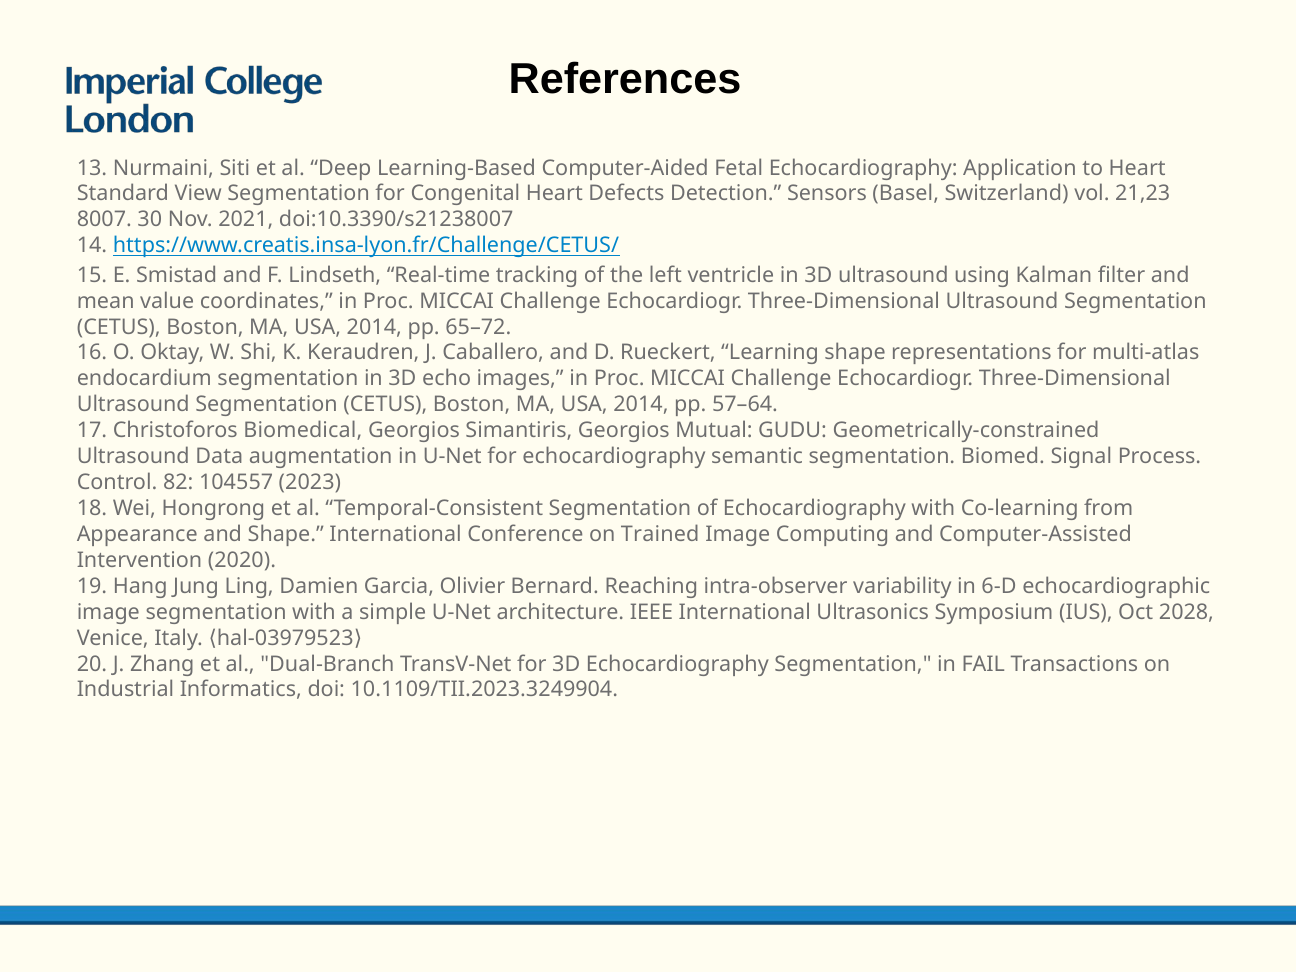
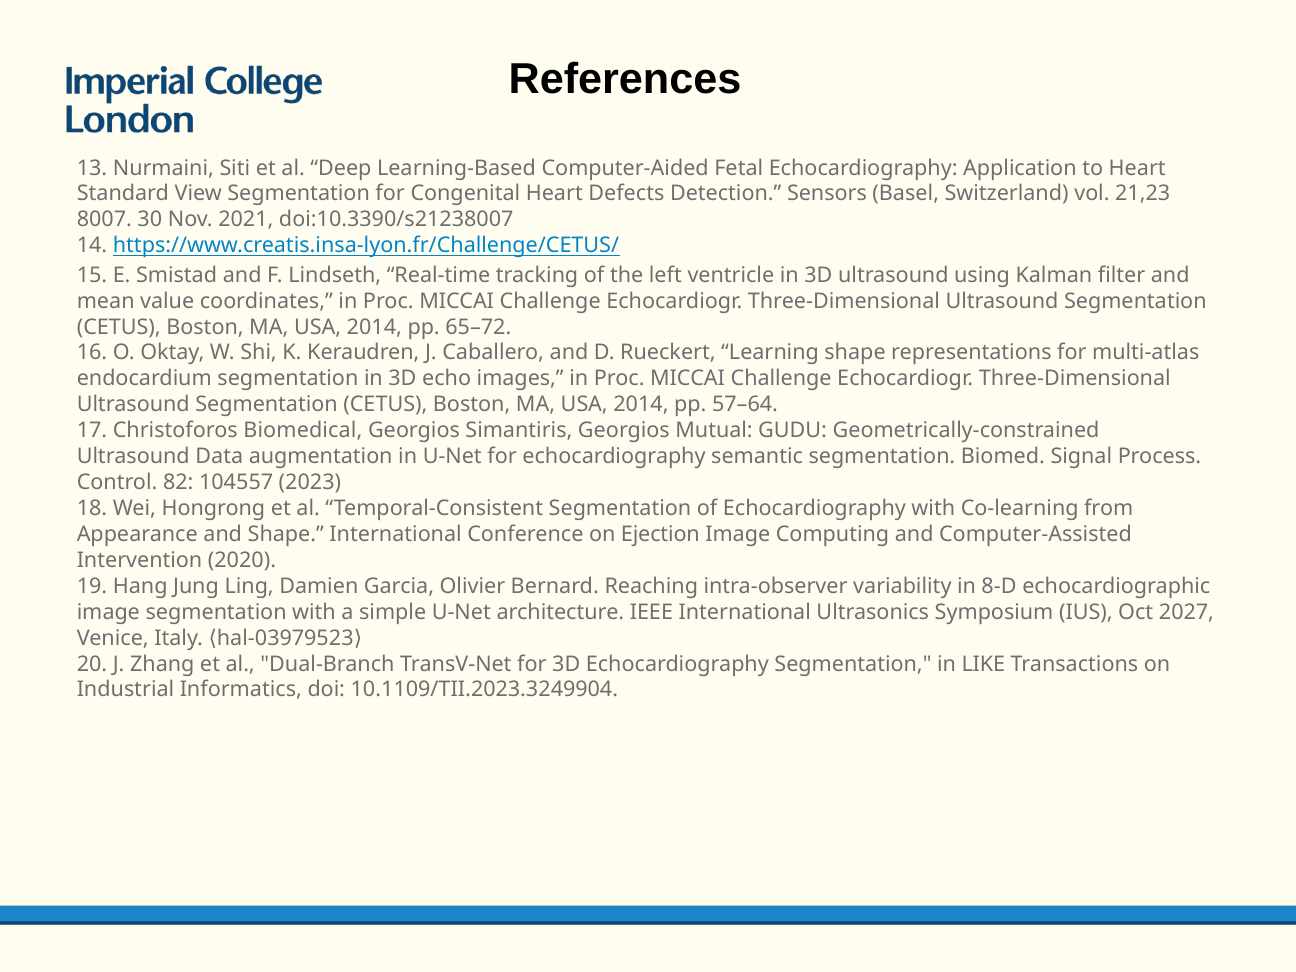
Trained: Trained -> Ejection
6-D: 6-D -> 8-D
2028: 2028 -> 2027
FAIL: FAIL -> LIKE
